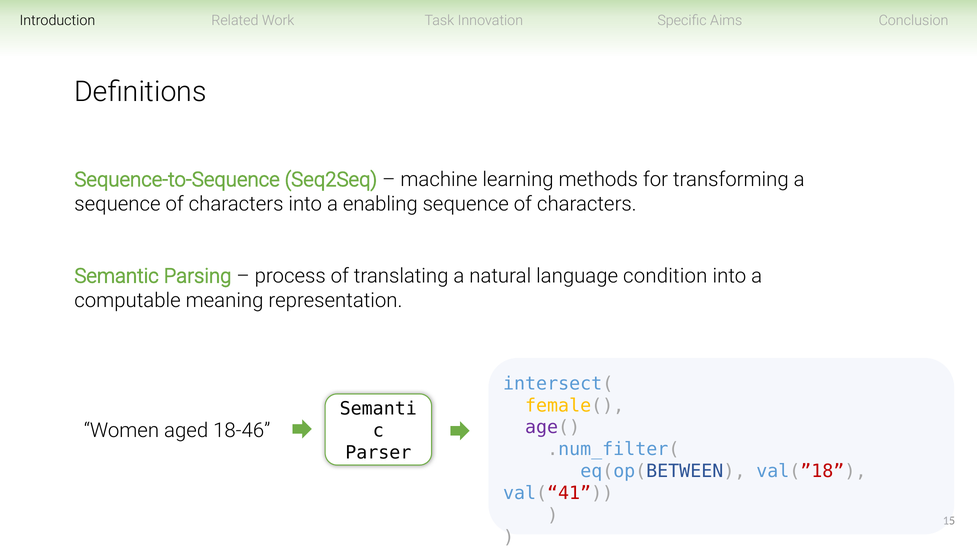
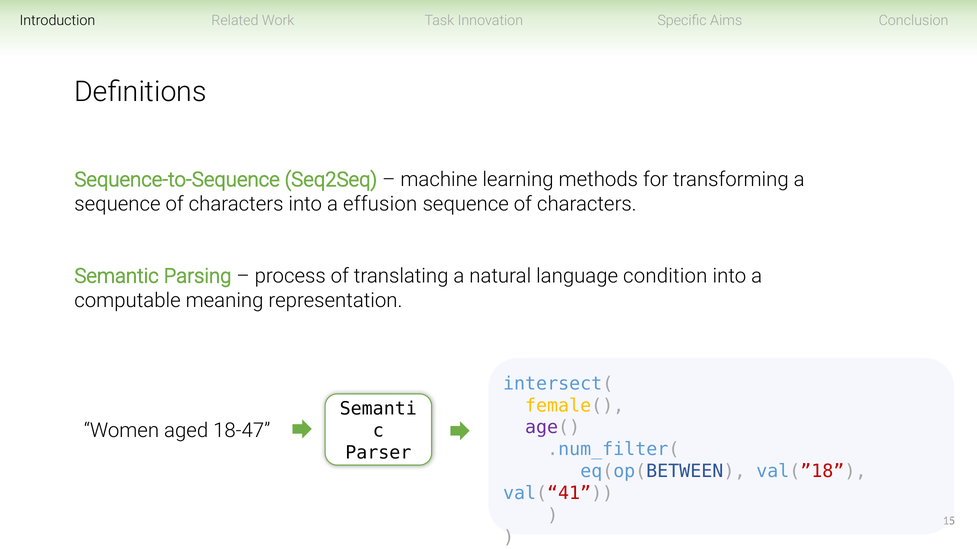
enabling: enabling -> effusion
18-46: 18-46 -> 18-47
